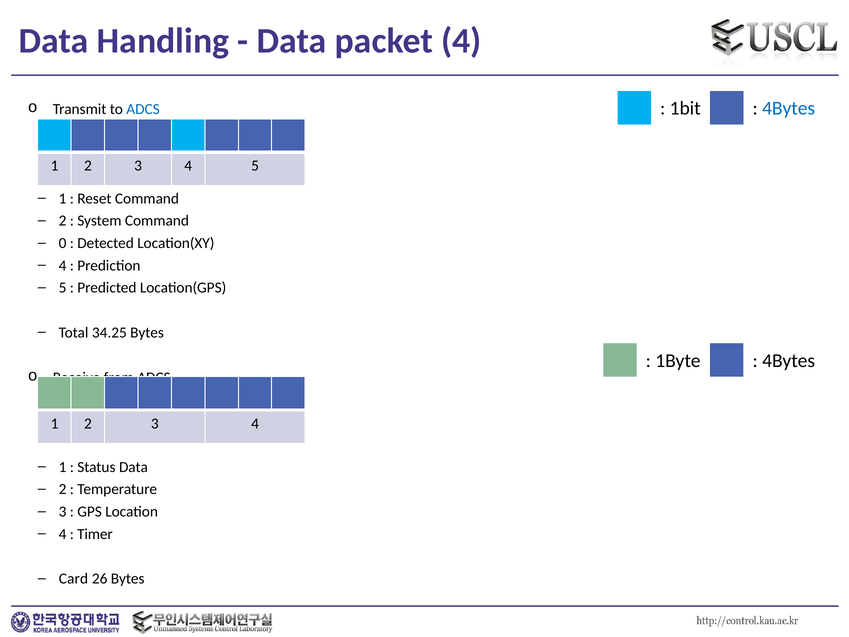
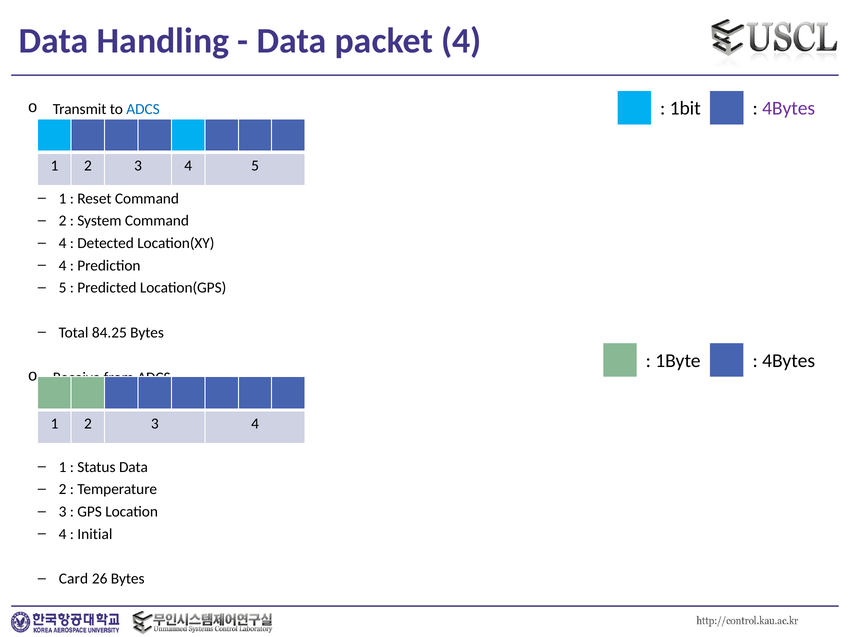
4Bytes at (789, 108) colour: blue -> purple
0 at (63, 243): 0 -> 4
34.25: 34.25 -> 84.25
Timer: Timer -> Initial
